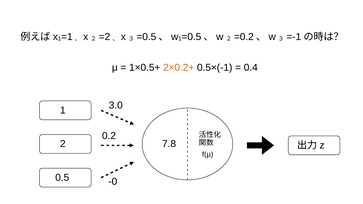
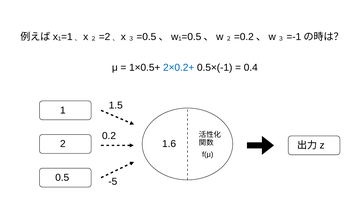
2×0.2+ colour: orange -> blue
3.0: 3.0 -> 1.5
7.8: 7.8 -> 1.6
-0: -0 -> -5
